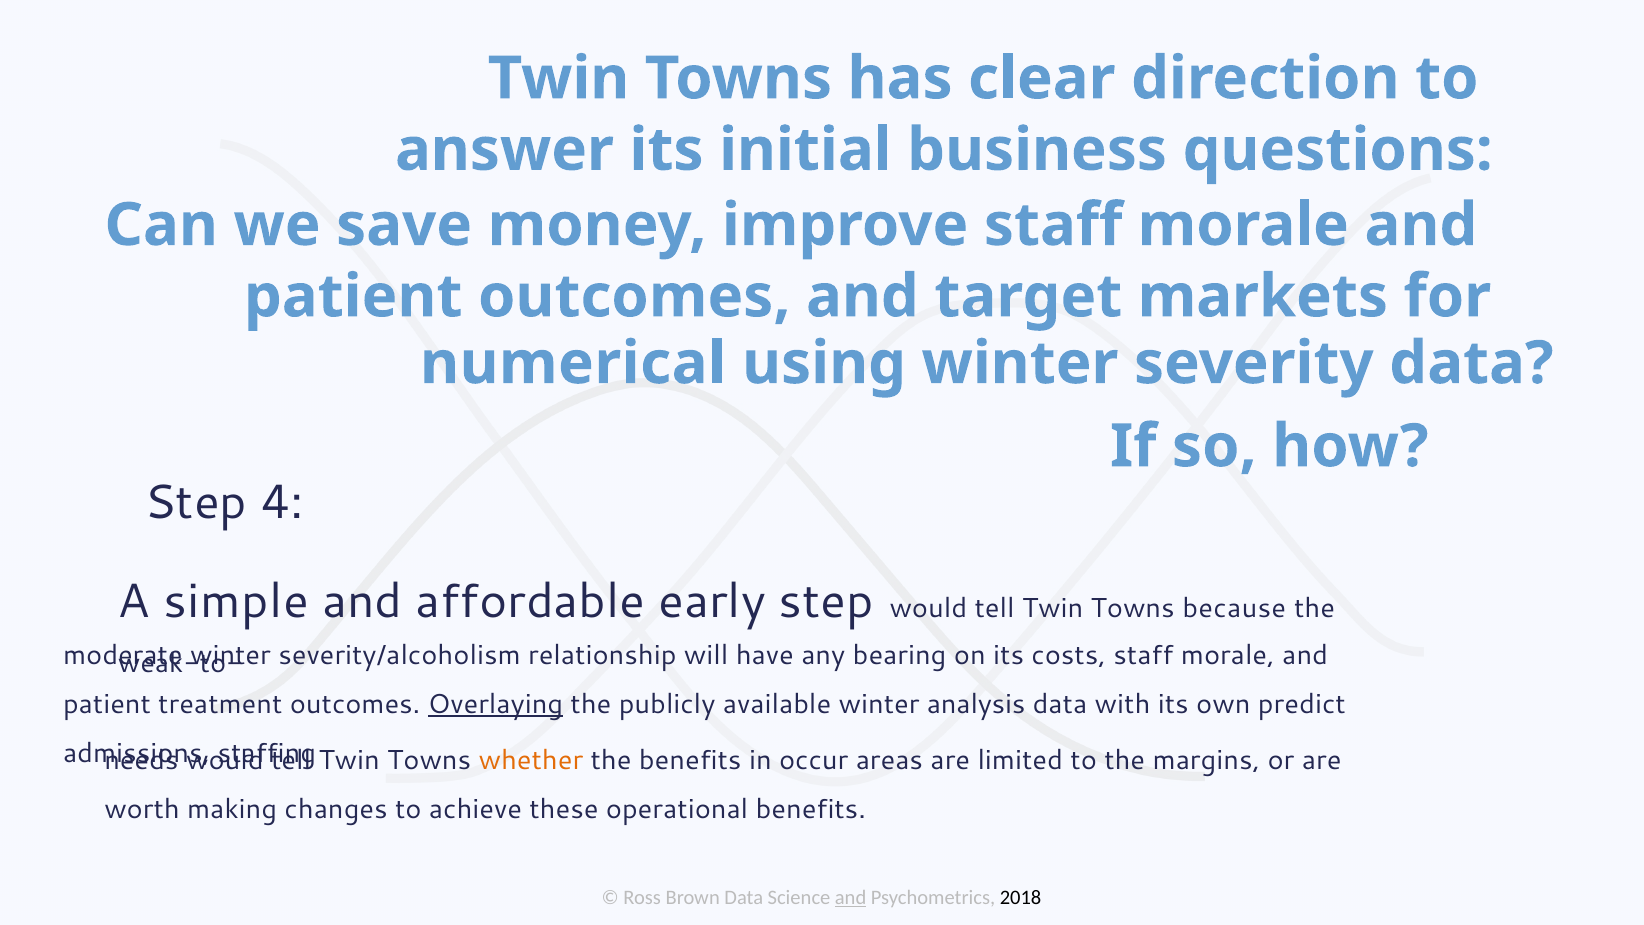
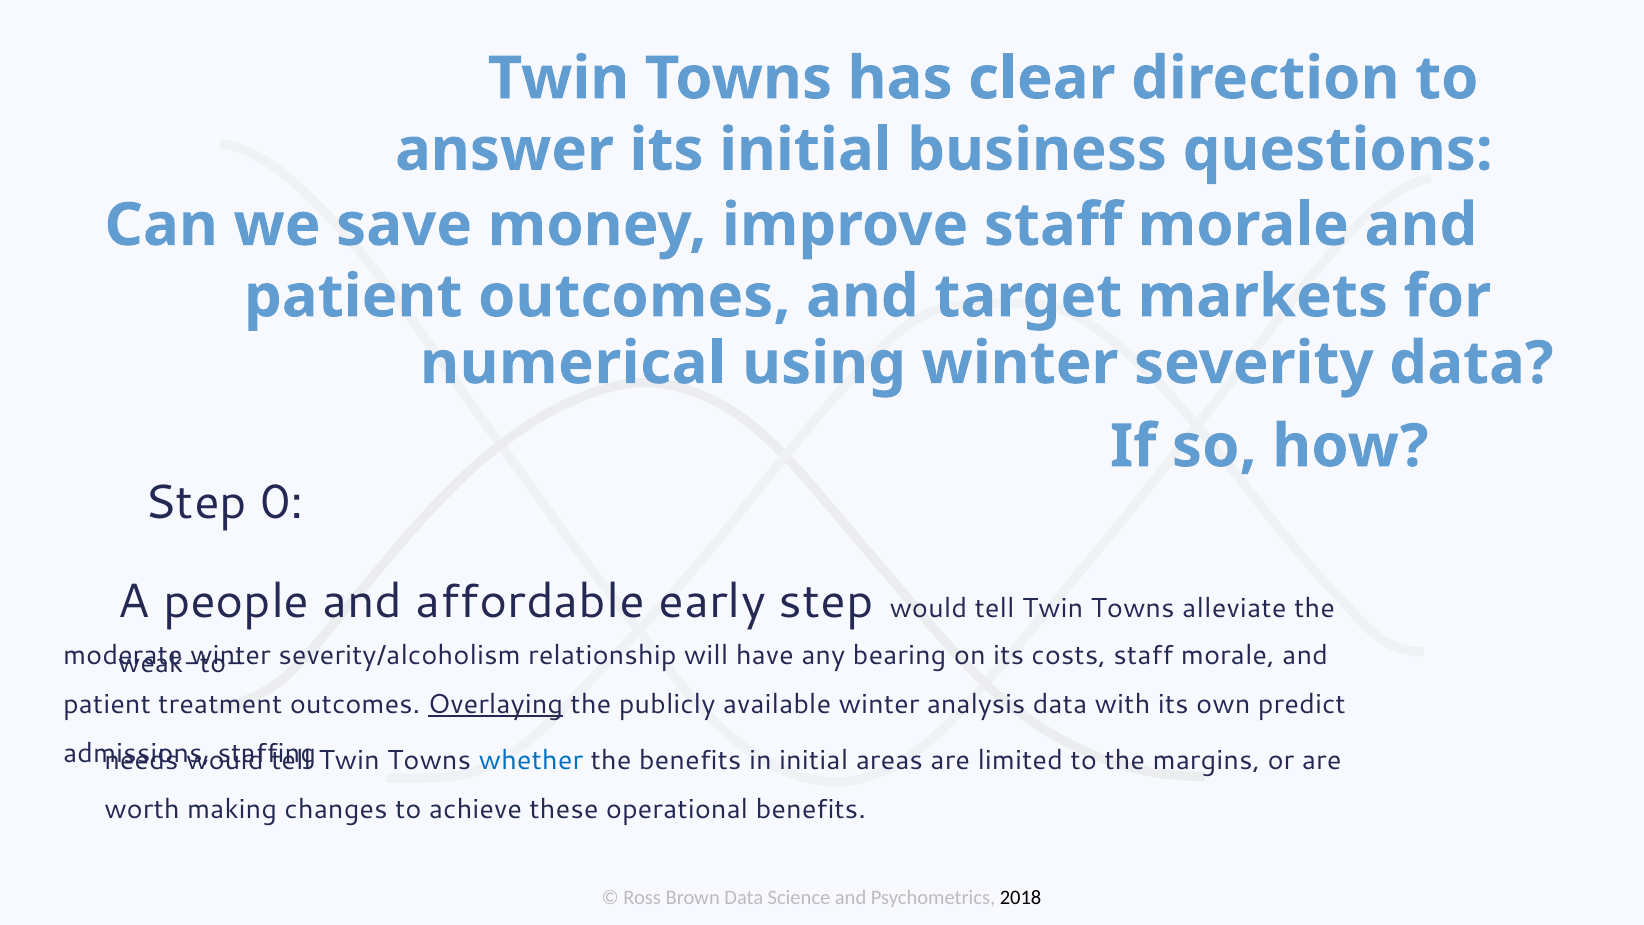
4: 4 -> 0
simple: simple -> people
because: because -> alleviate
whether colour: orange -> blue
in occur: occur -> initial
and at (851, 897) underline: present -> none
